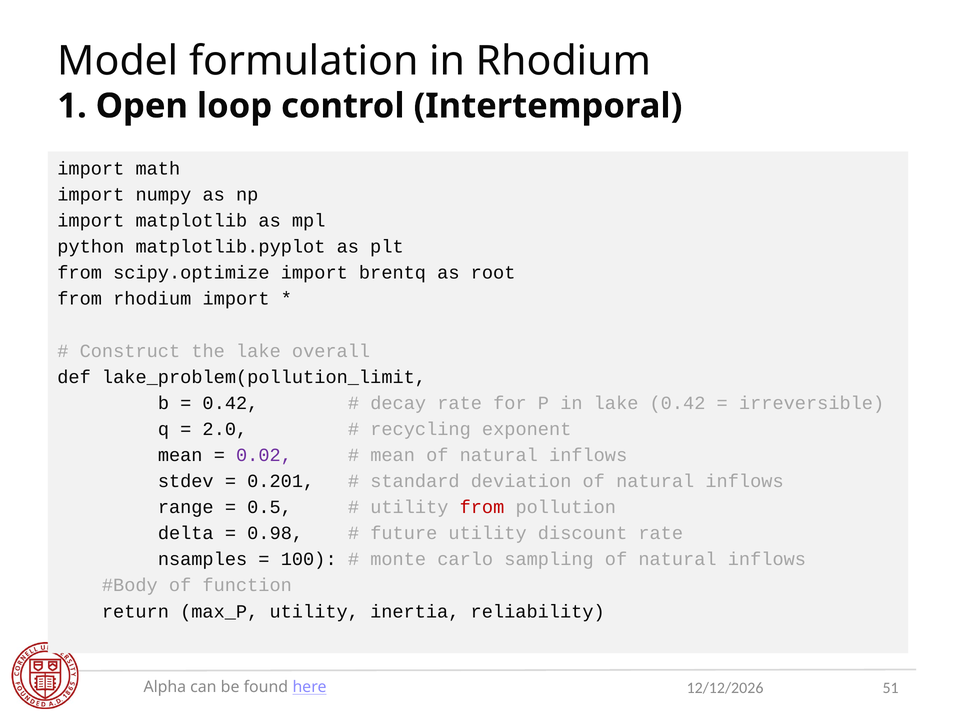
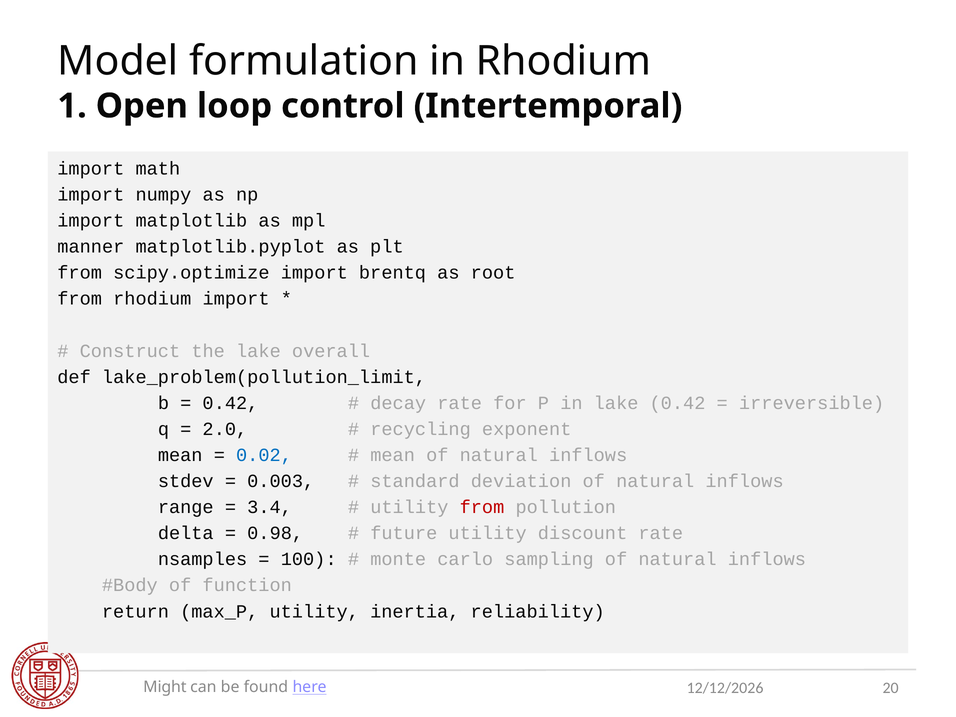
python: python -> manner
0.02 colour: purple -> blue
0.201: 0.201 -> 0.003
0.5: 0.5 -> 3.4
51: 51 -> 20
Alpha: Alpha -> Might
